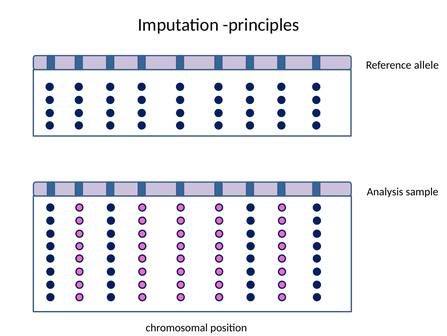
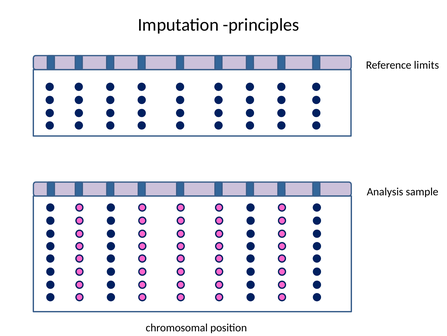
allele: allele -> limits
